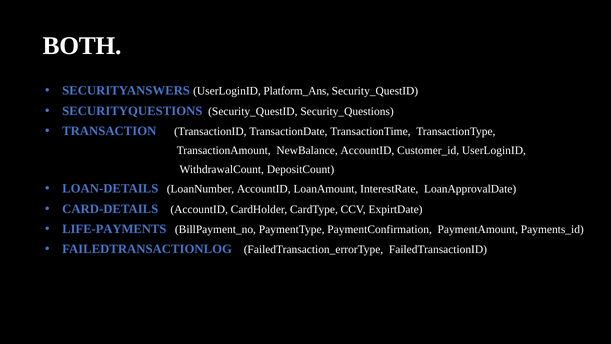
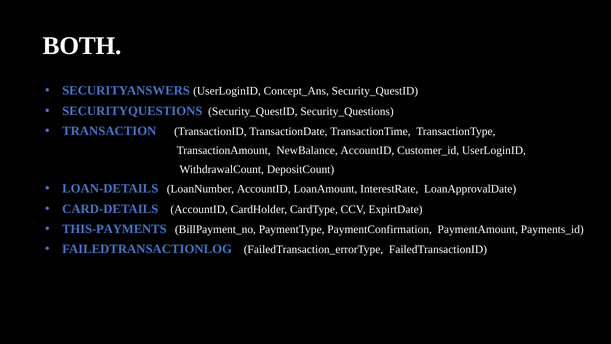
Platform_Ans: Platform_Ans -> Concept_Ans
LIFE-PAYMENTS: LIFE-PAYMENTS -> THIS-PAYMENTS
